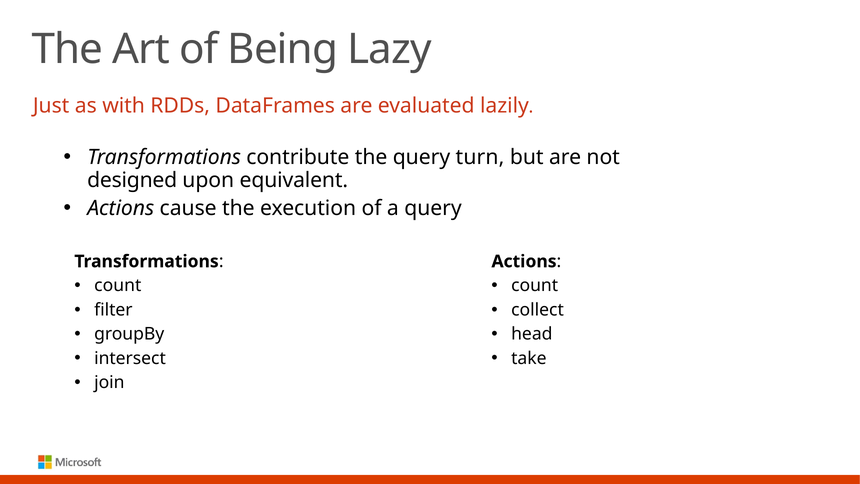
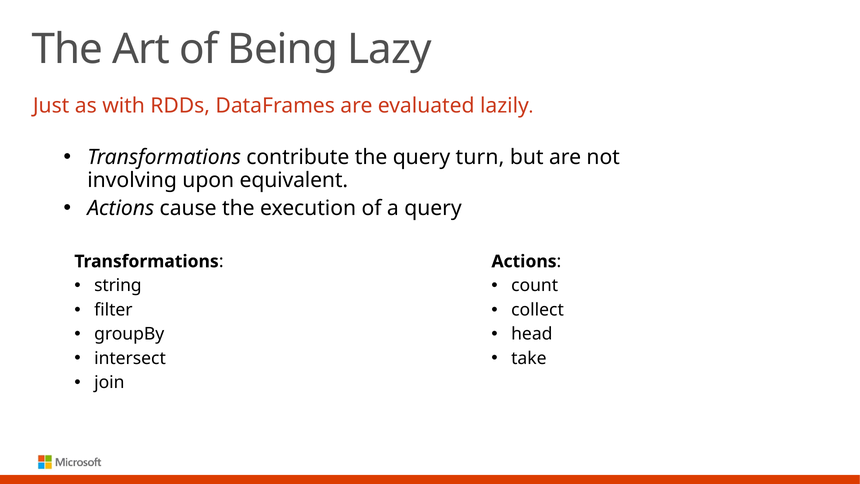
designed: designed -> involving
count at (118, 286): count -> string
